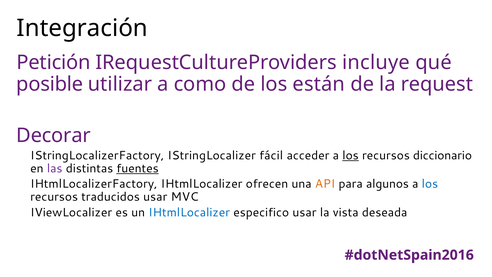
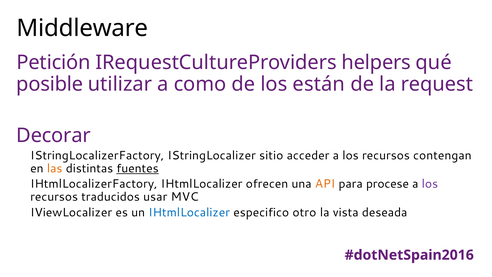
Integración: Integración -> Middleware
incluye: incluye -> helpers
fácil: fácil -> sitio
los at (351, 155) underline: present -> none
diccionario: diccionario -> contengan
las colour: purple -> orange
algunos: algunos -> procese
los at (430, 184) colour: blue -> purple
especifico usar: usar -> otro
